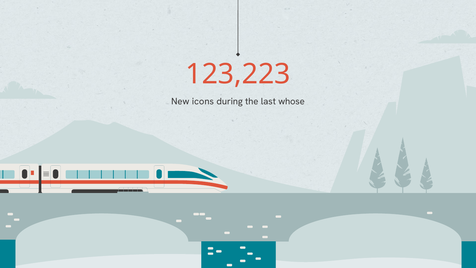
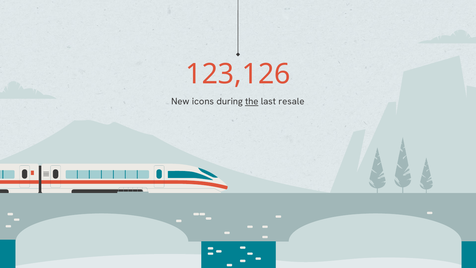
123,223: 123,223 -> 123,126
the underline: none -> present
whose: whose -> resale
